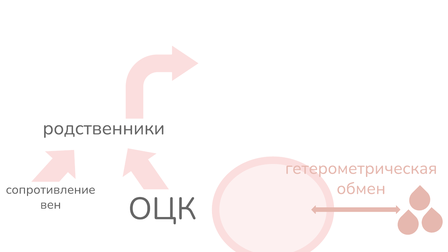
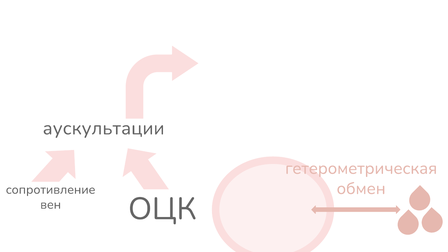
родственники: родственники -> аускультации
